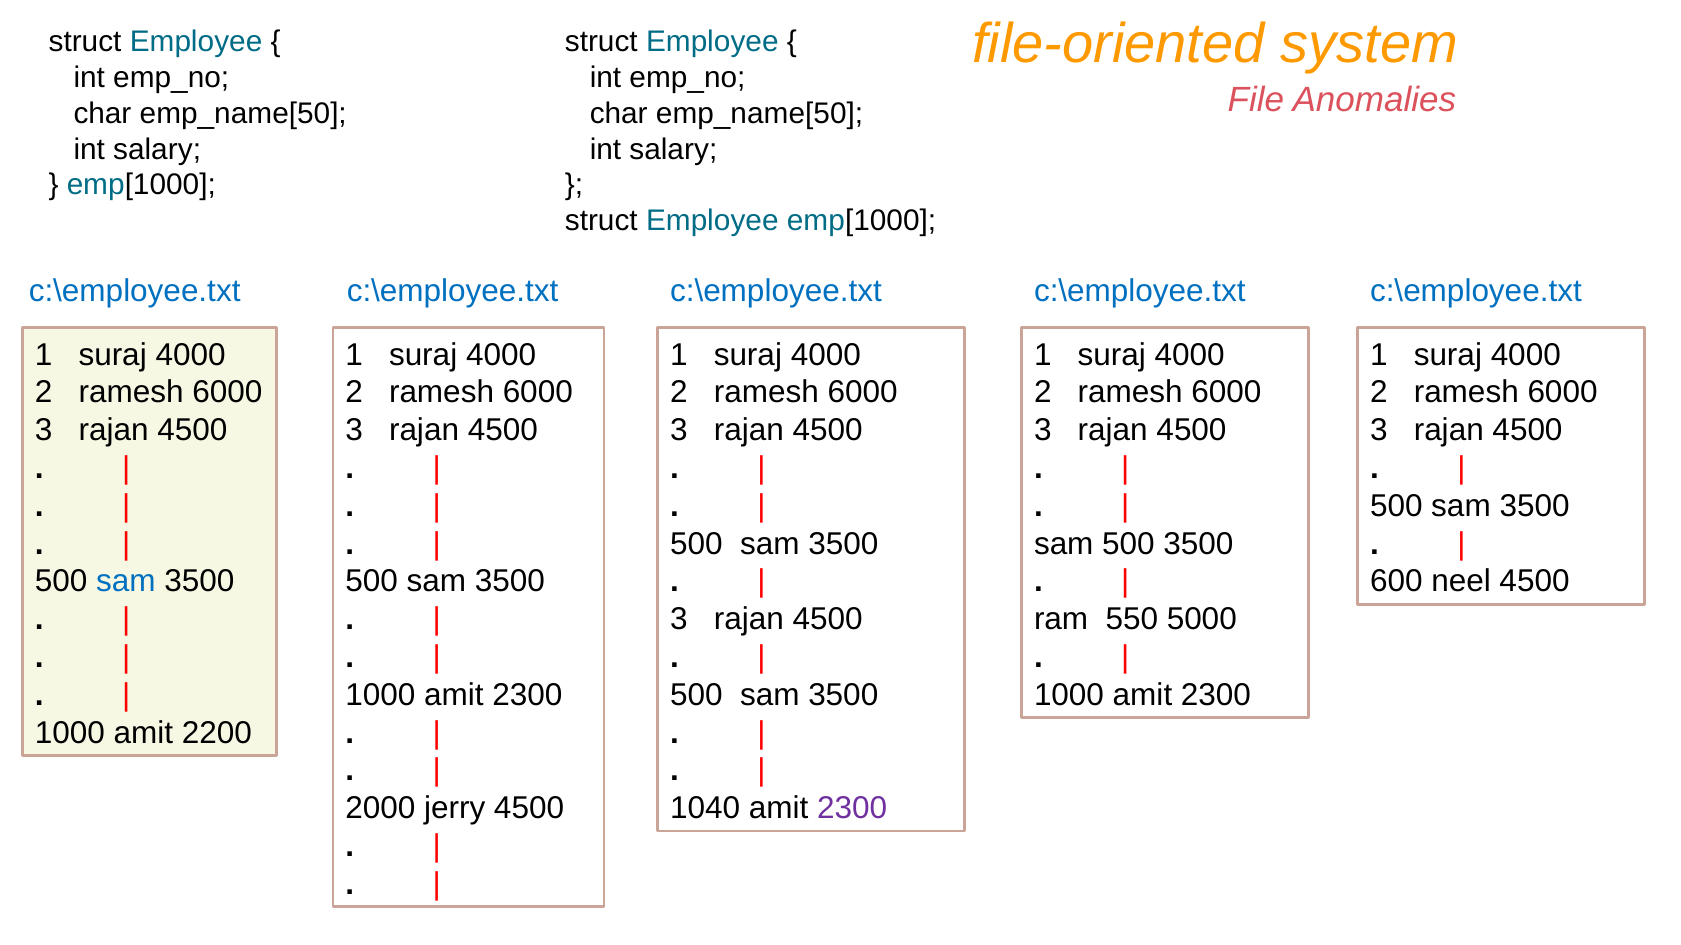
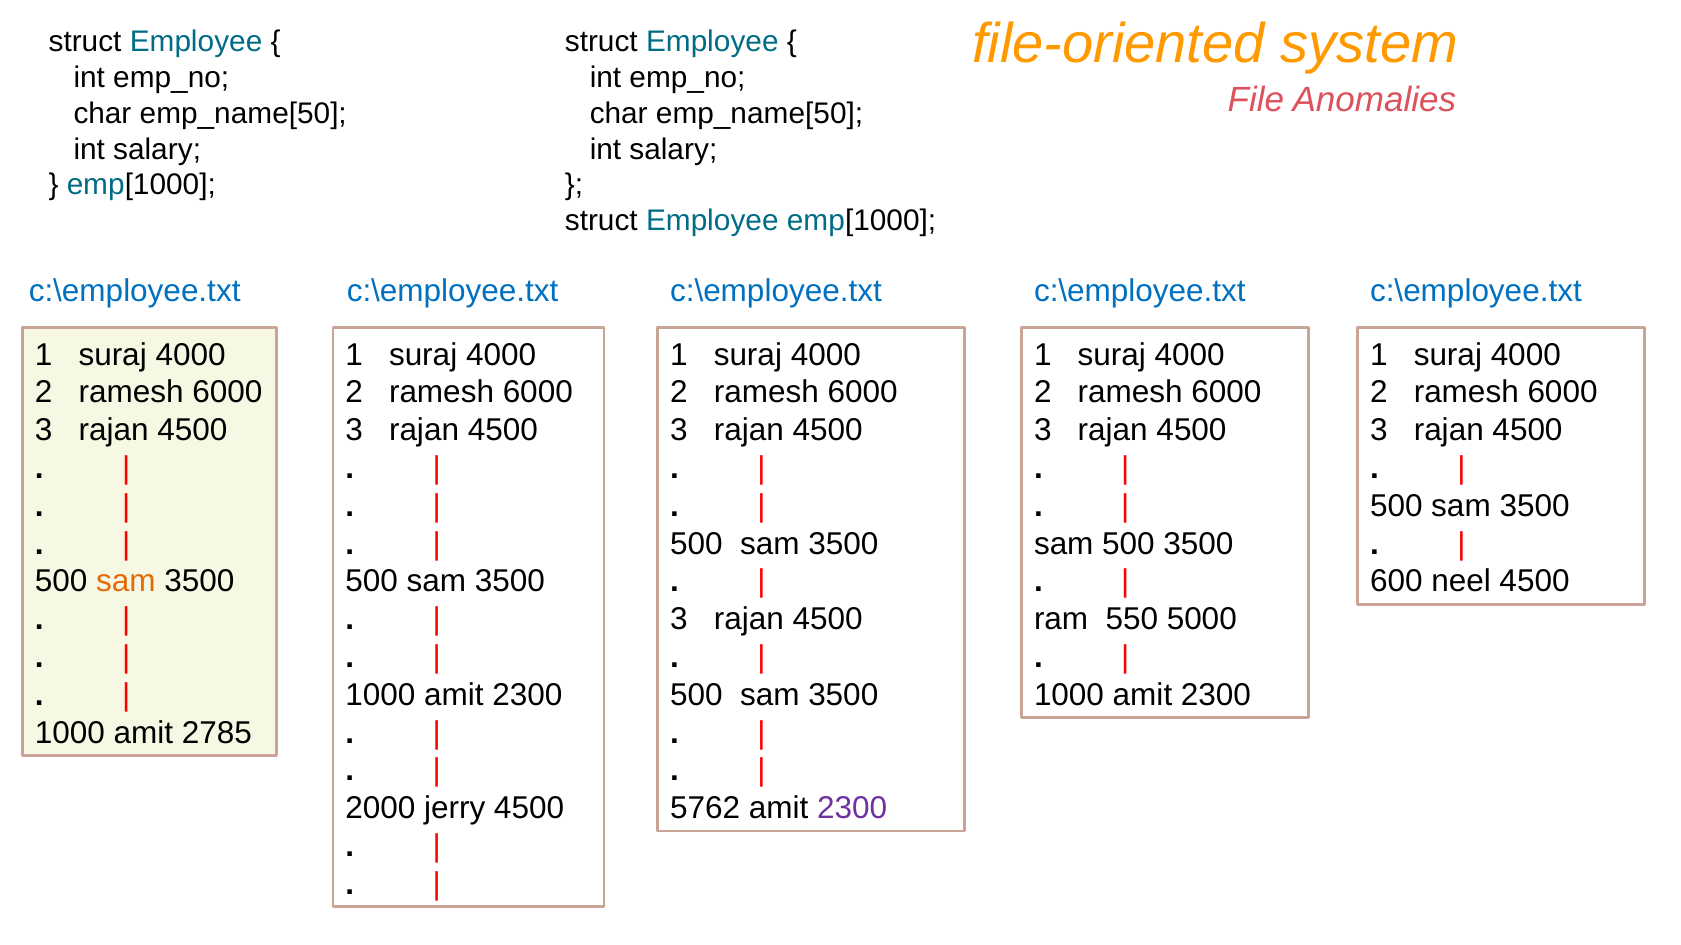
sam at (126, 582) colour: blue -> orange
2200: 2200 -> 2785
1040: 1040 -> 5762
